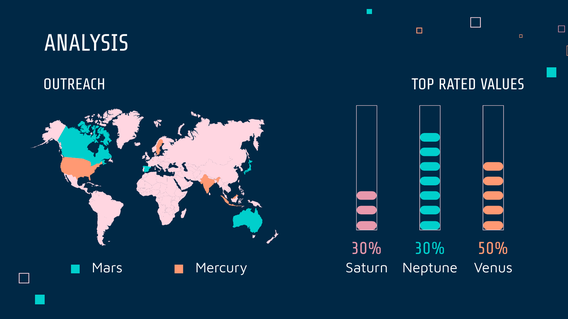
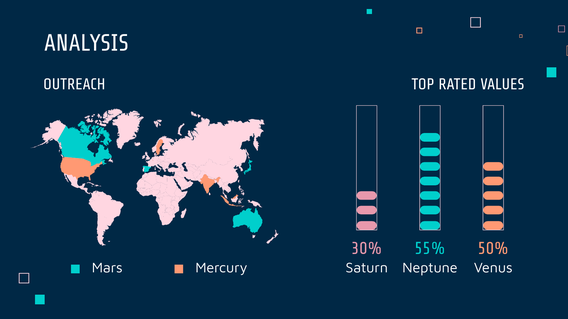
30% 30%: 30% -> 55%
